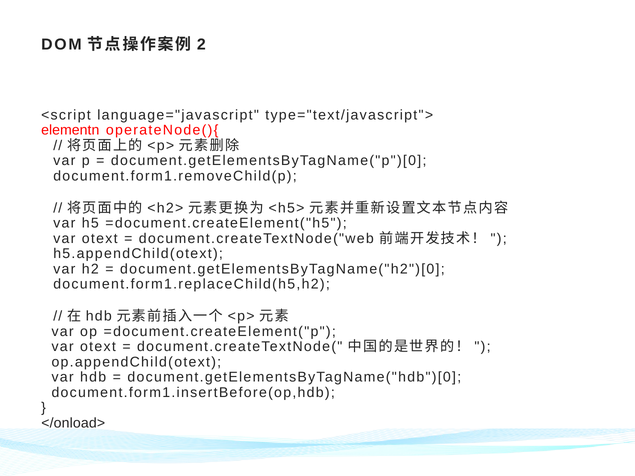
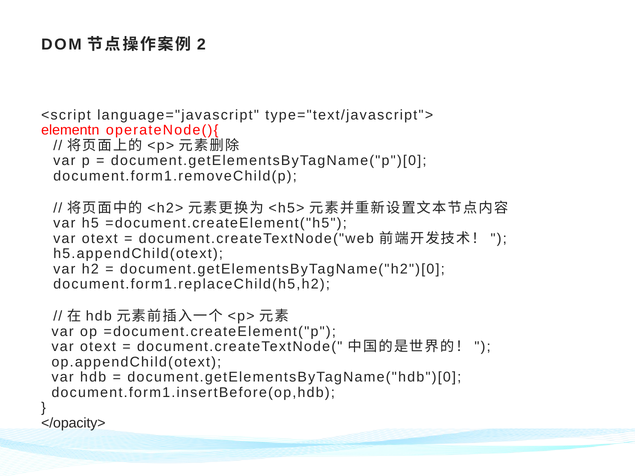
</onload>: </onload> -> </opacity>
